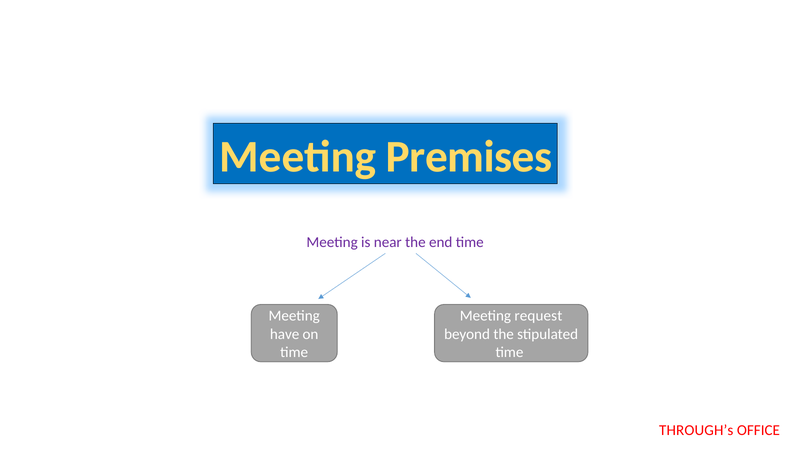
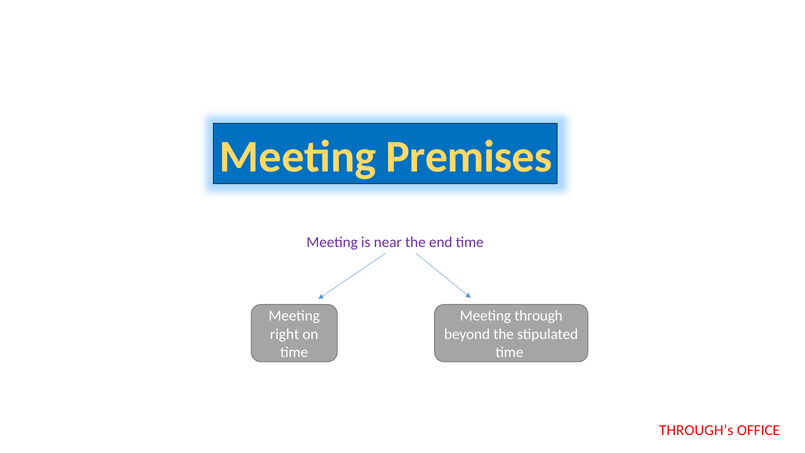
request: request -> through
have: have -> right
